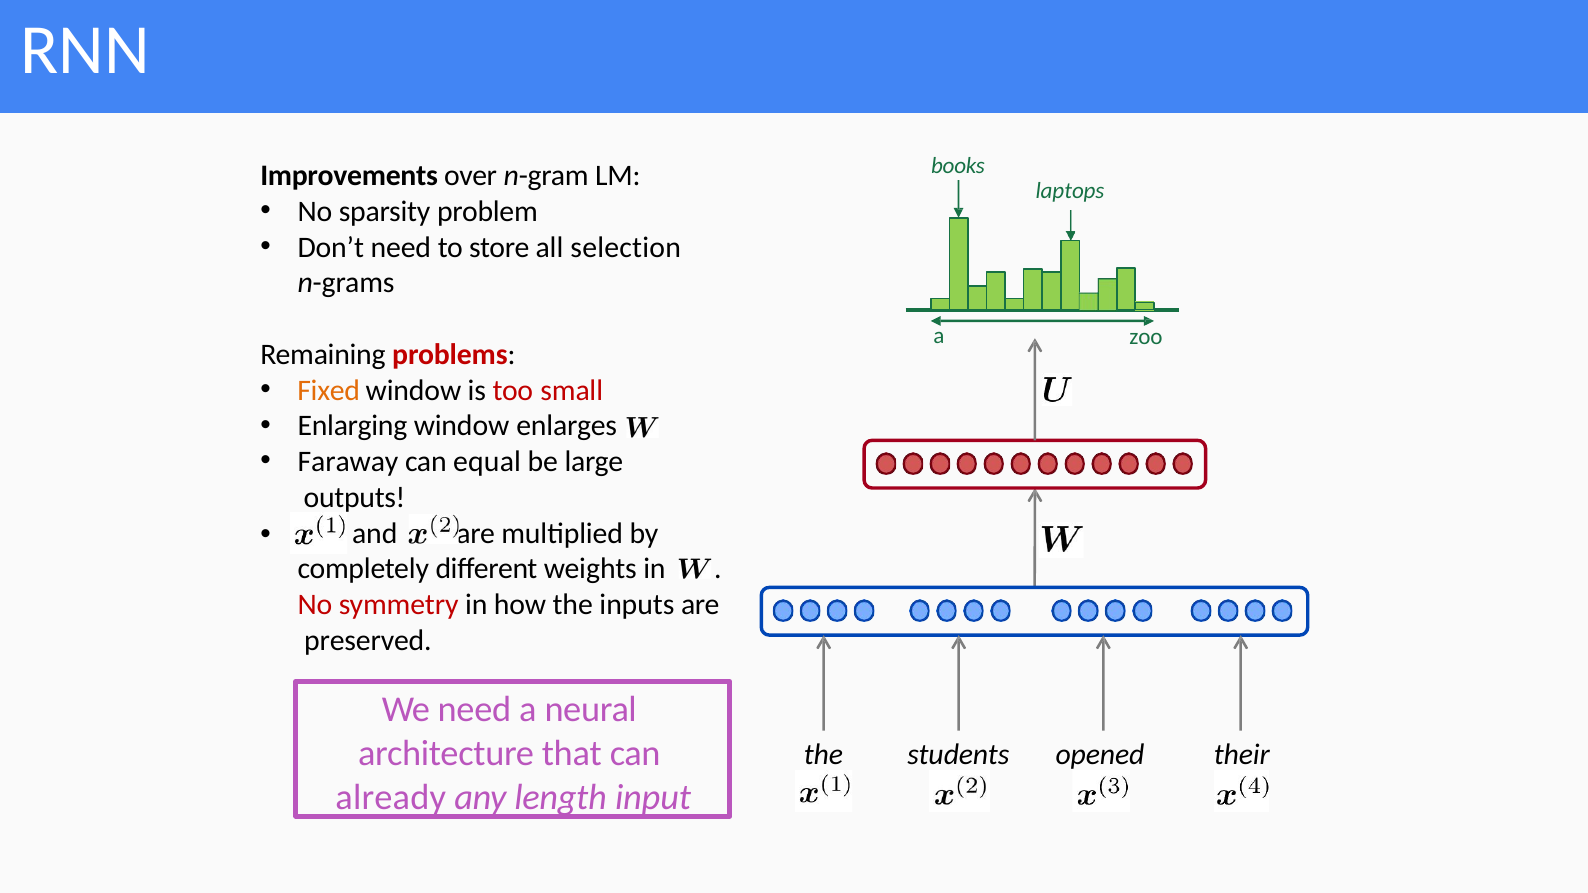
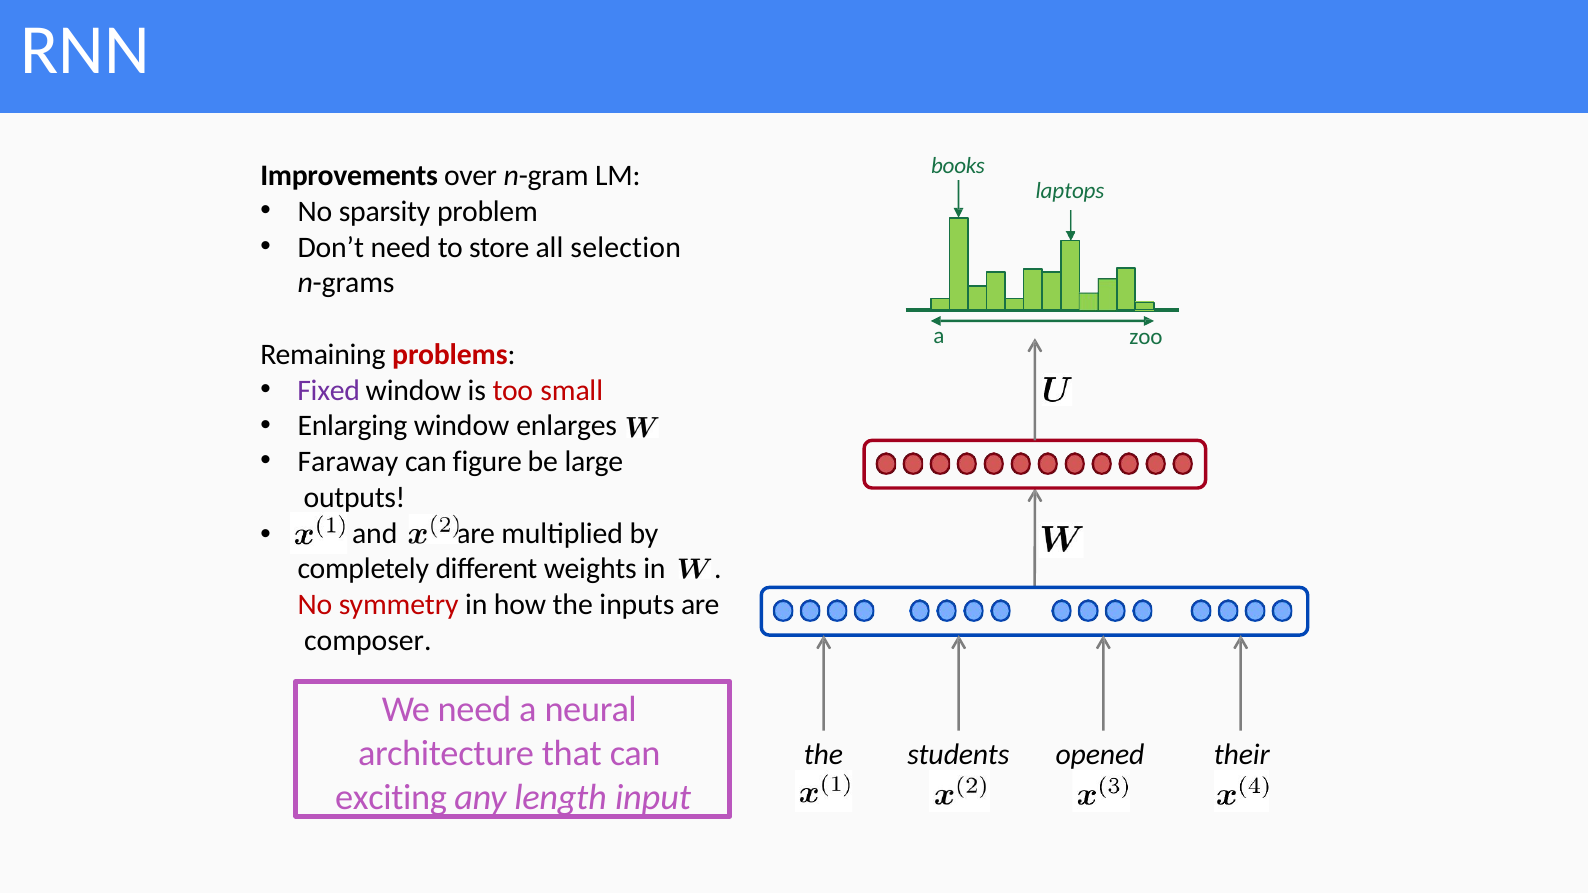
Fixed colour: orange -> purple
equal: equal -> figure
preserved: preserved -> composer
already: already -> exciting
